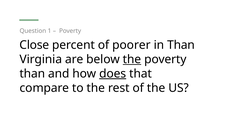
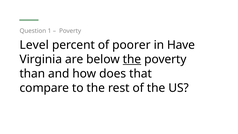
Close: Close -> Level
in Than: Than -> Have
does underline: present -> none
